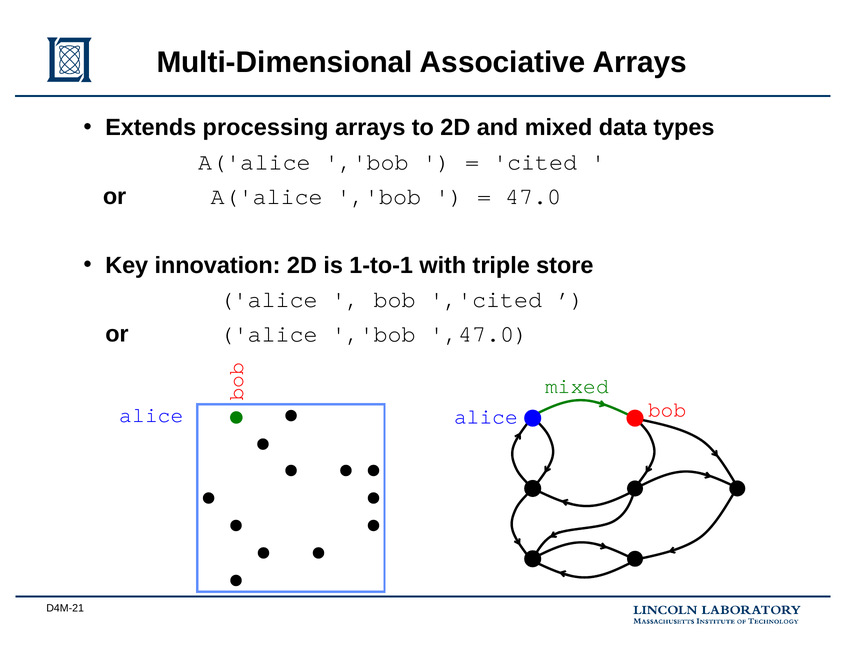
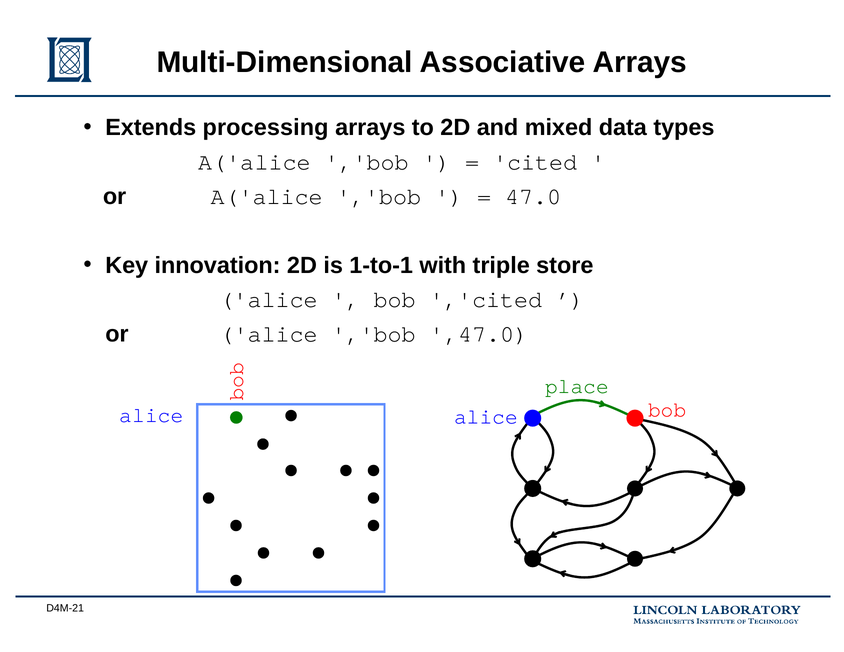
mixed at (577, 387): mixed -> place
